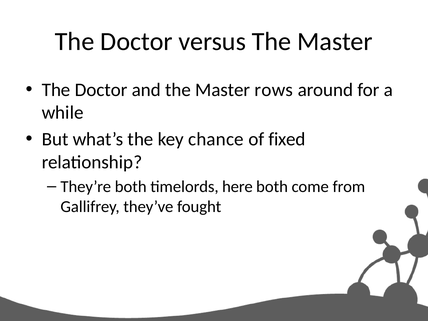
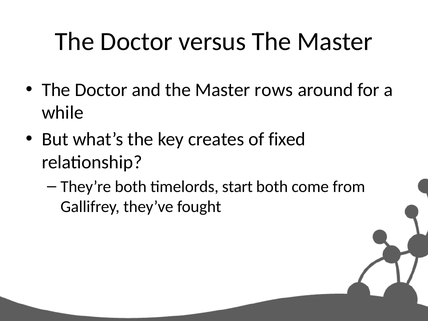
chance: chance -> creates
here: here -> start
